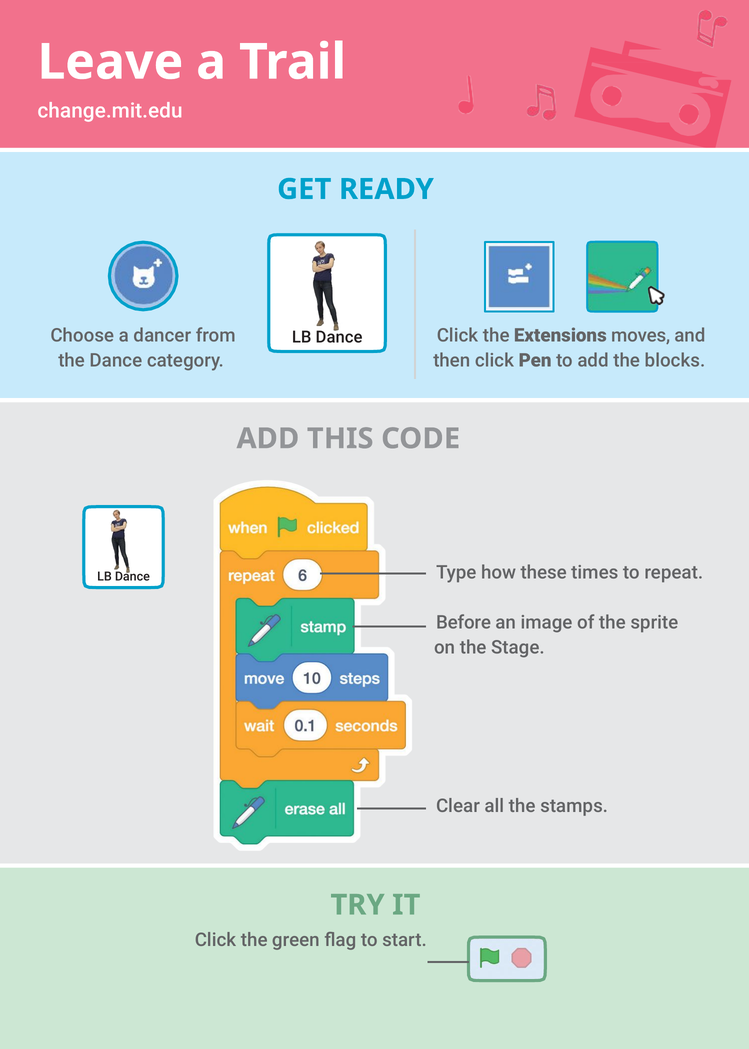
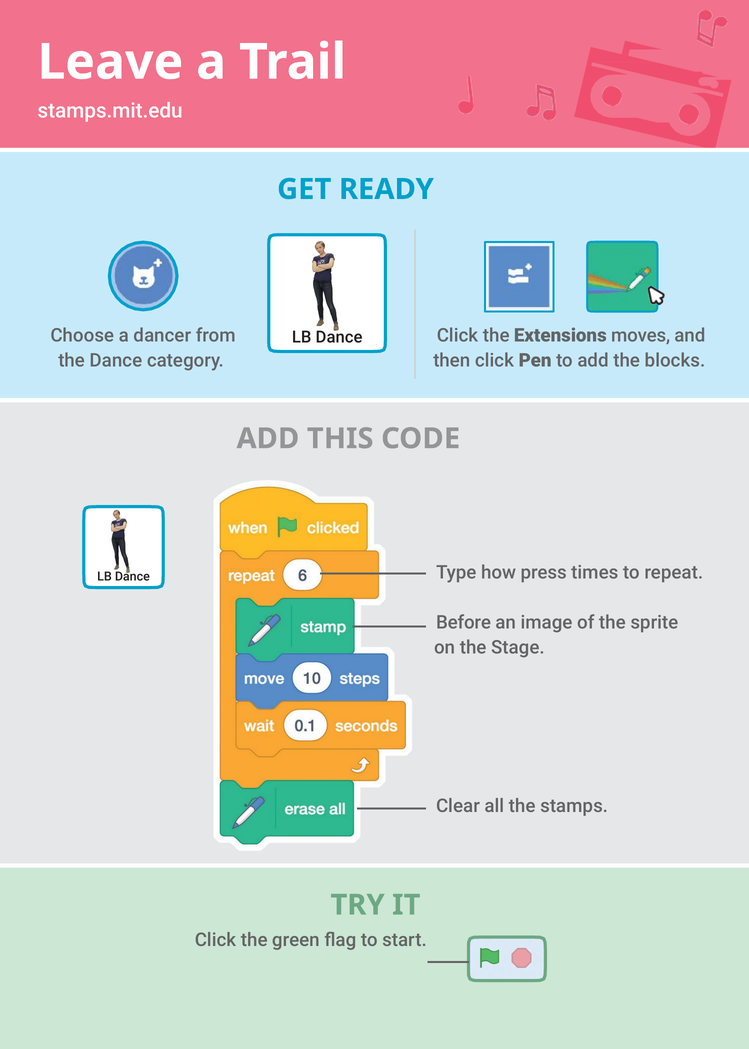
change.mit.edu: change.mit.edu -> stamps.mit.edu
these: these -> press
